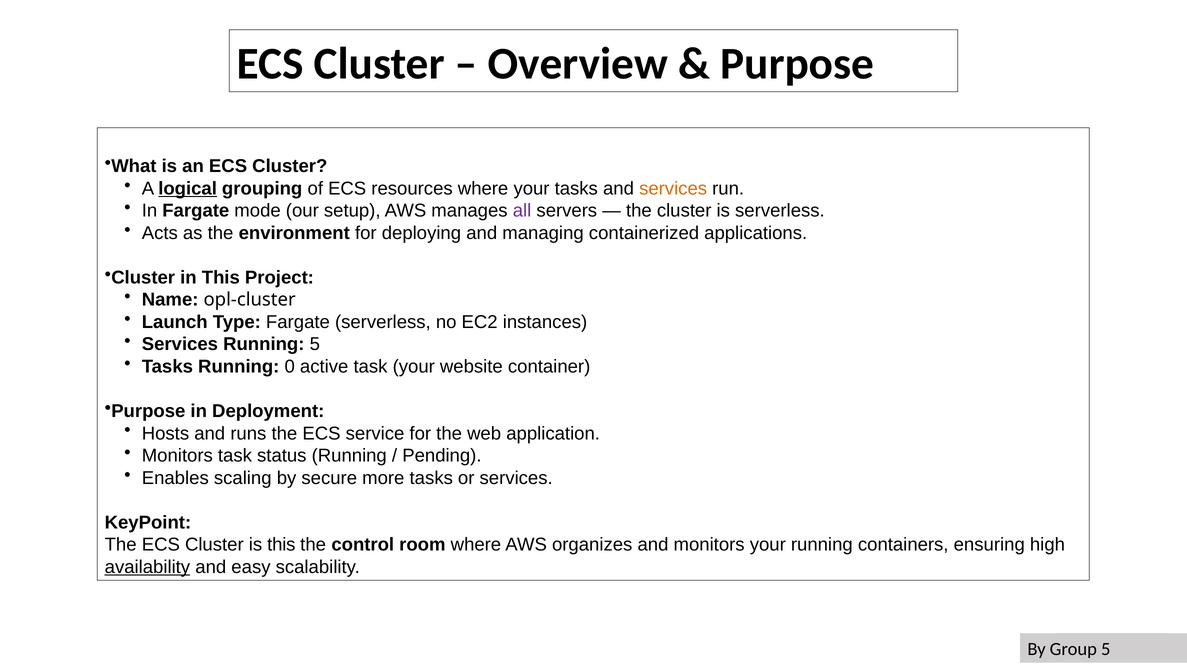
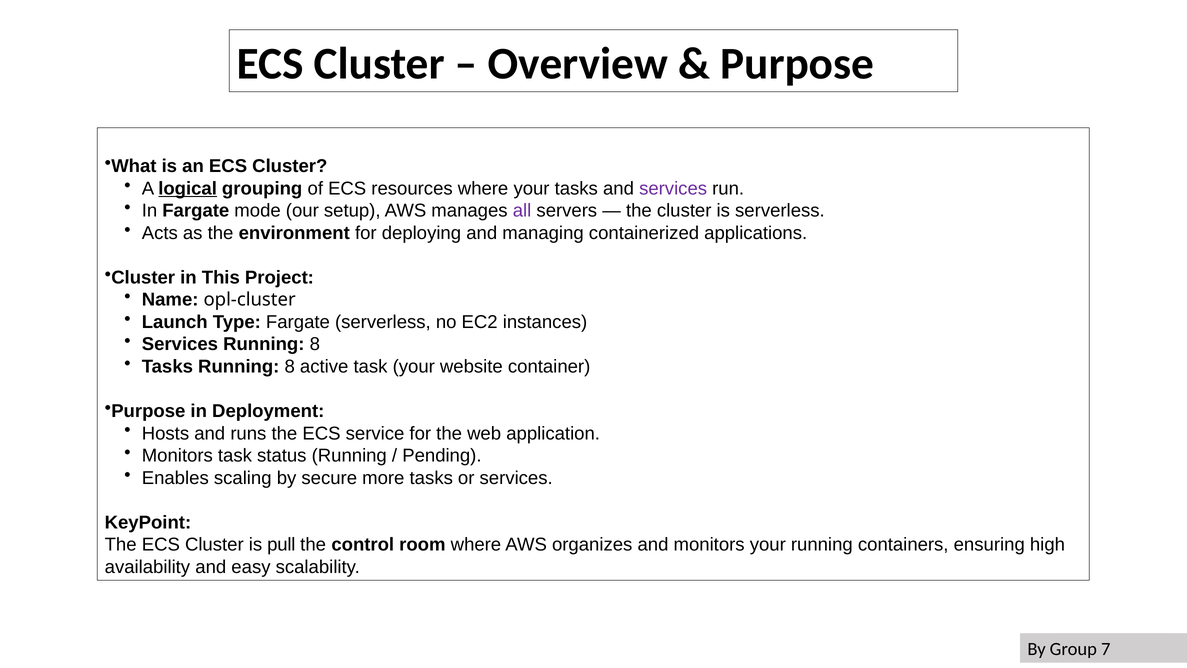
services at (673, 188) colour: orange -> purple
Services Running 5: 5 -> 8
Tasks Running 0: 0 -> 8
is this: this -> pull
availability underline: present -> none
Group 5: 5 -> 7
